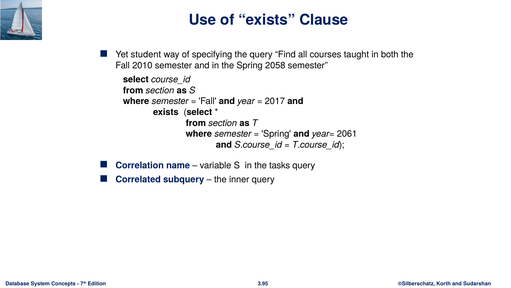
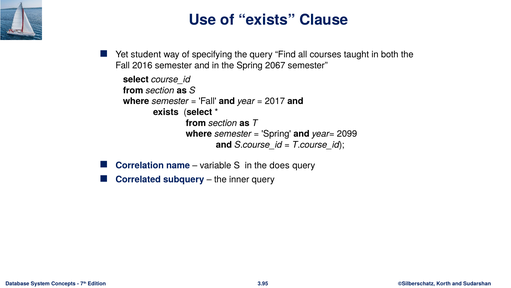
2010: 2010 -> 2016
2058: 2058 -> 2067
2061: 2061 -> 2099
tasks: tasks -> does
